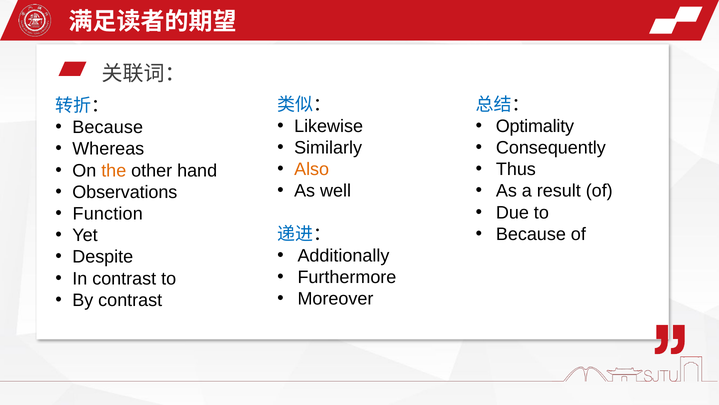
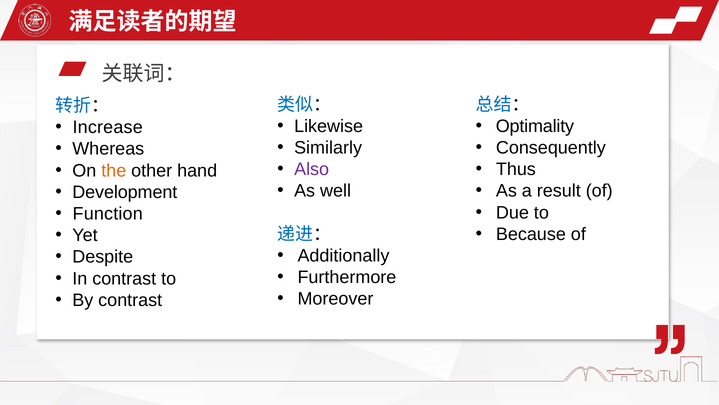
Because at (108, 127): Because -> Increase
Also colour: orange -> purple
Observations: Observations -> Development
